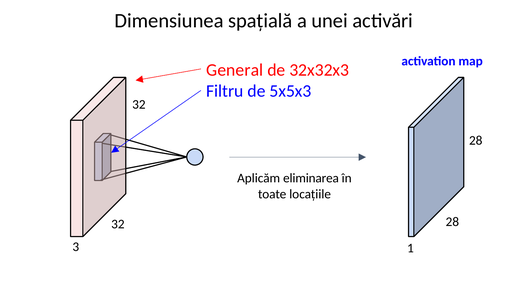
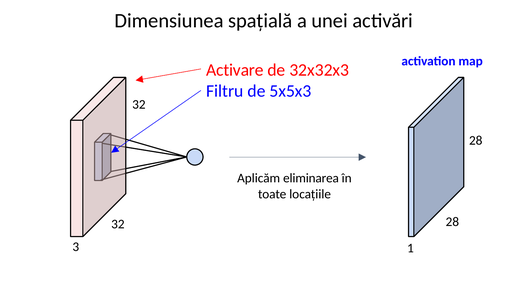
General: General -> Activare
